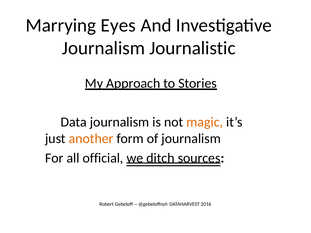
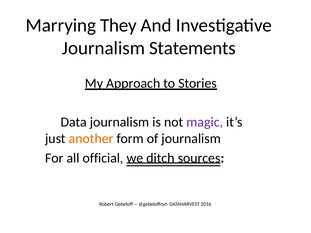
Eyes: Eyes -> They
Journalistic: Journalistic -> Statements
magic colour: orange -> purple
